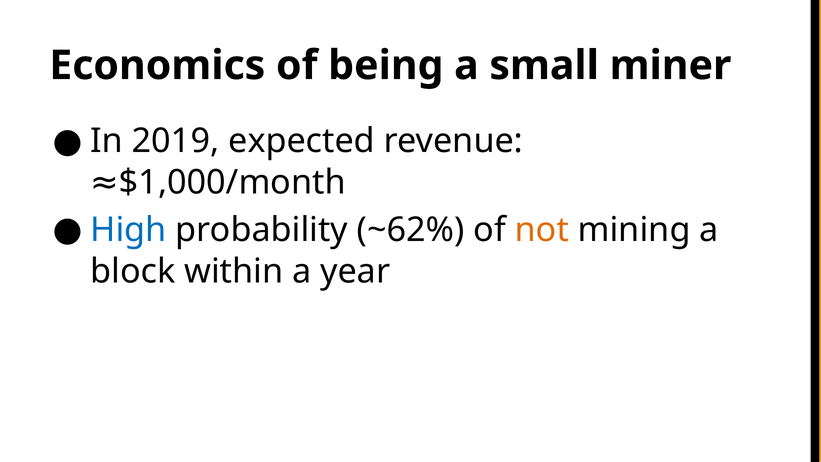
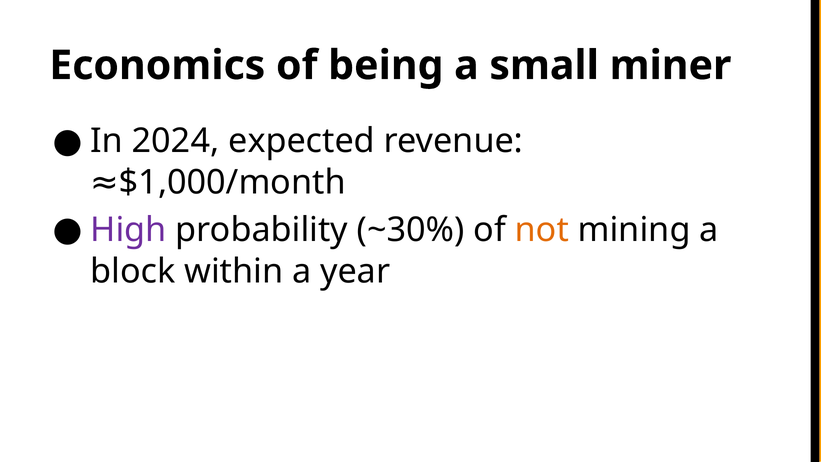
2019: 2019 -> 2024
High colour: blue -> purple
~62%: ~62% -> ~30%
